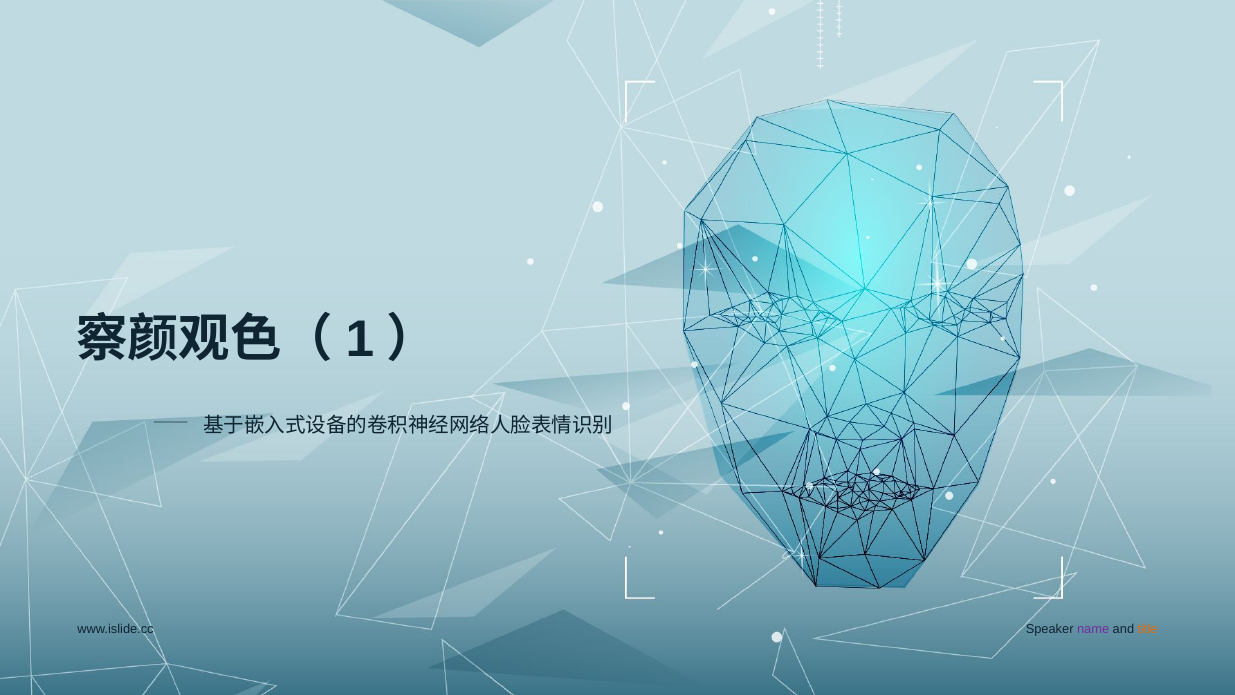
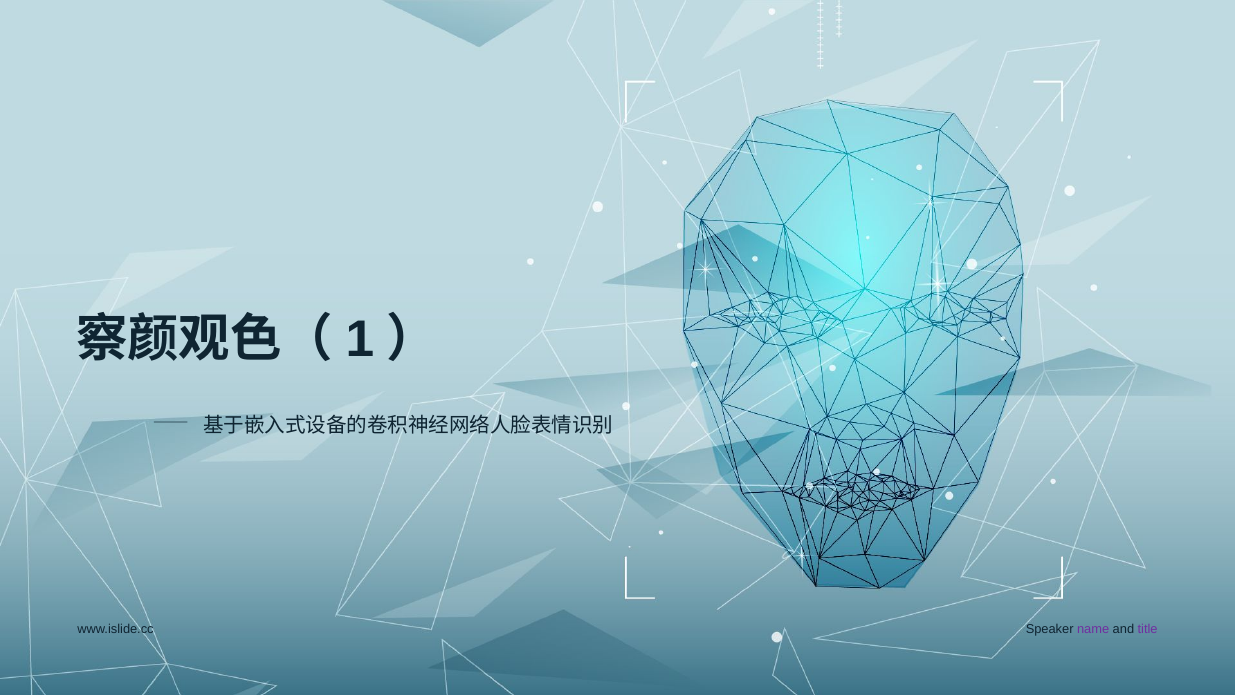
title colour: orange -> purple
